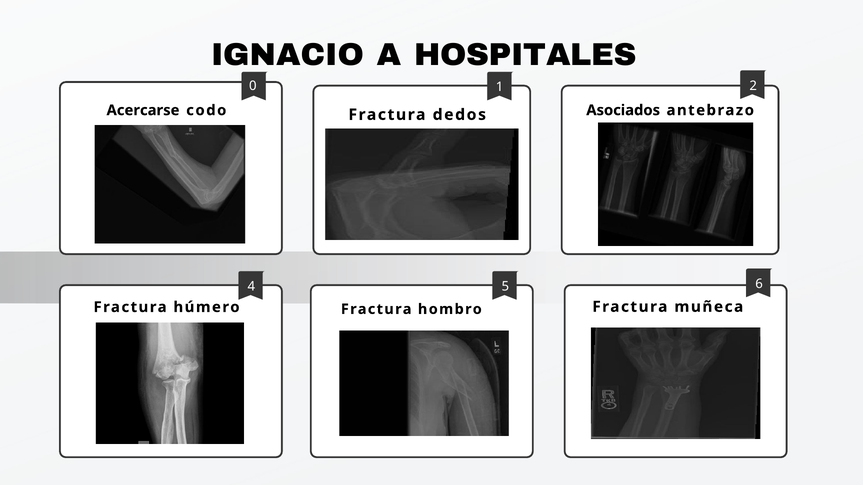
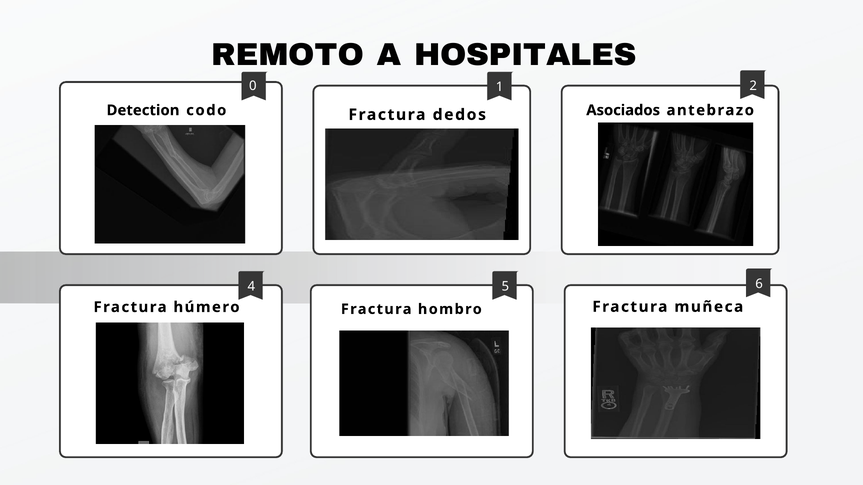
IGNACIO: IGNACIO -> REMOTO
Acercarse: Acercarse -> Detection
